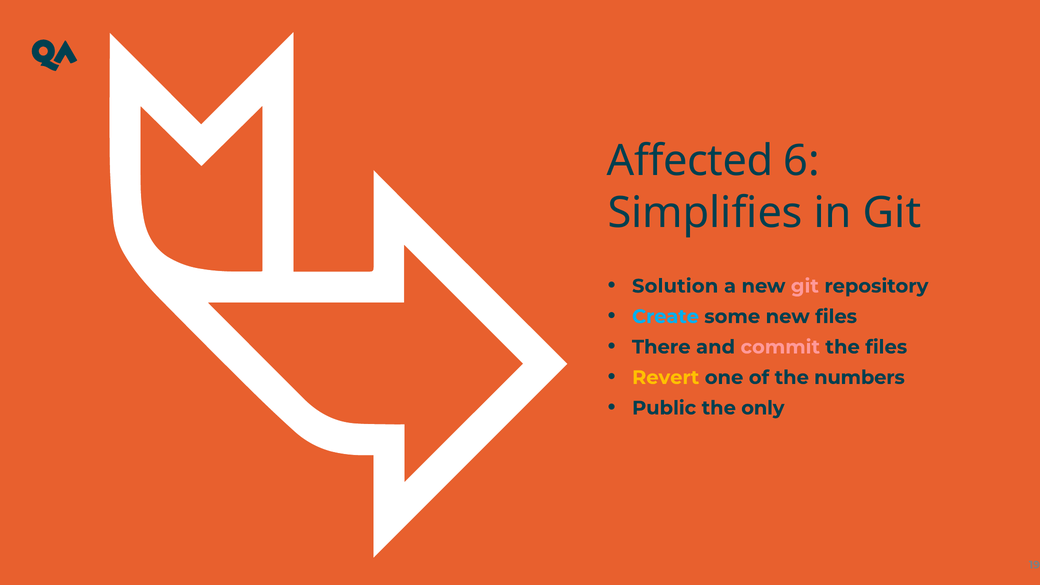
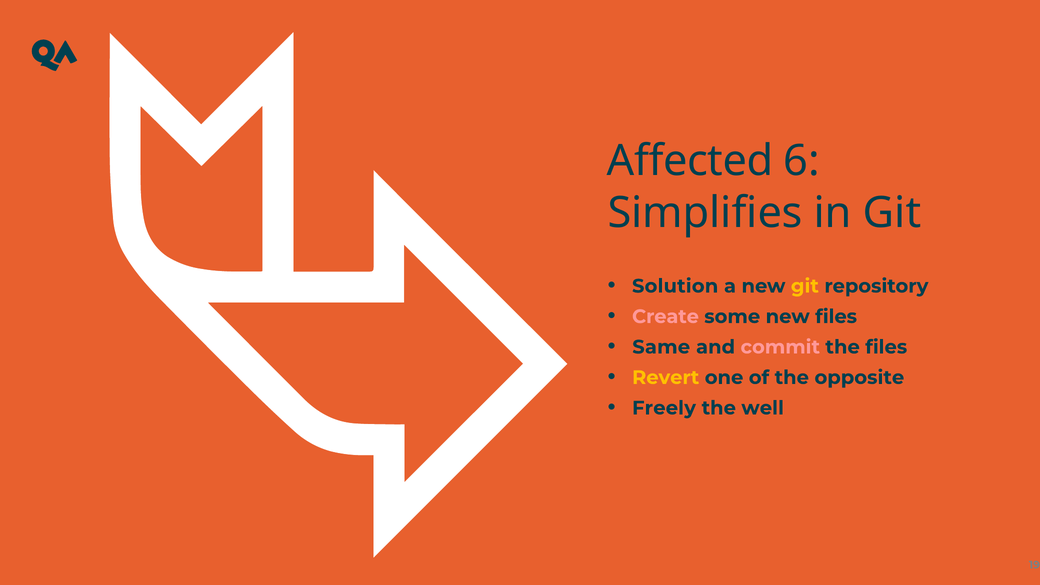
git at (805, 286) colour: pink -> yellow
Create colour: light blue -> pink
There: There -> Same
numbers: numbers -> opposite
Public: Public -> Freely
only: only -> well
